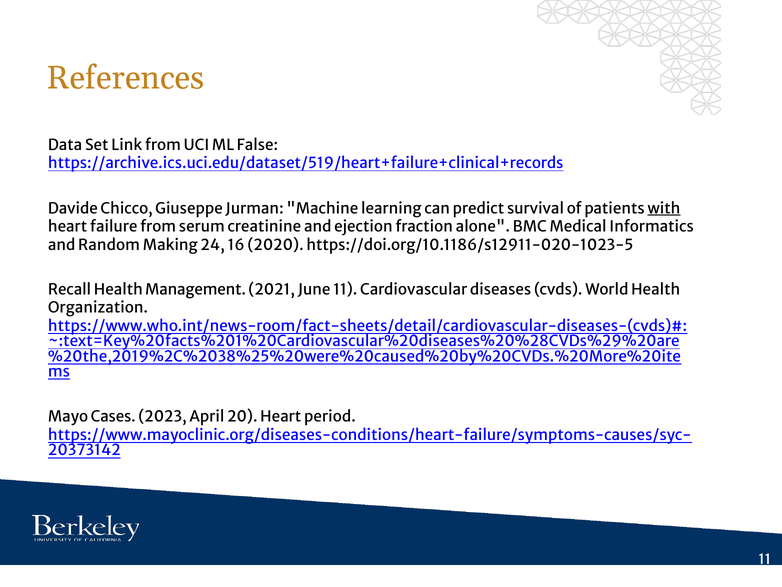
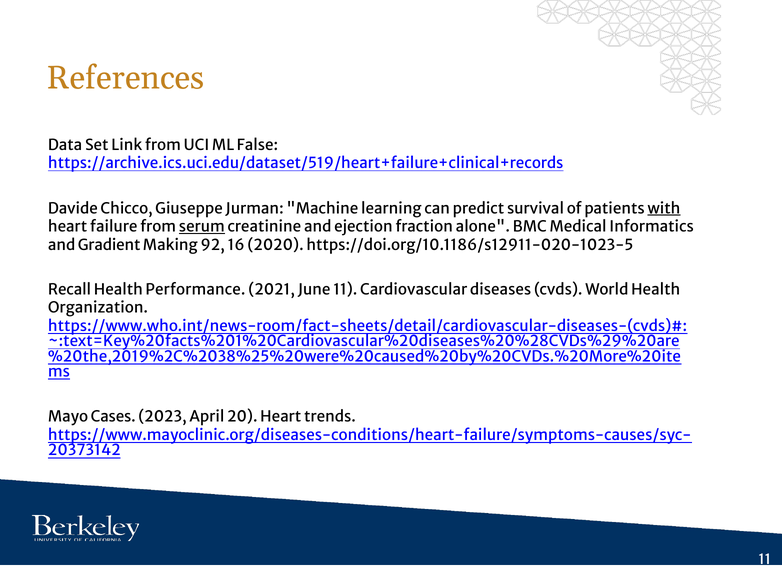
serum underline: none -> present
Random: Random -> Gradient
24: 24 -> 92
Management: Management -> Performance
period: period -> trends
